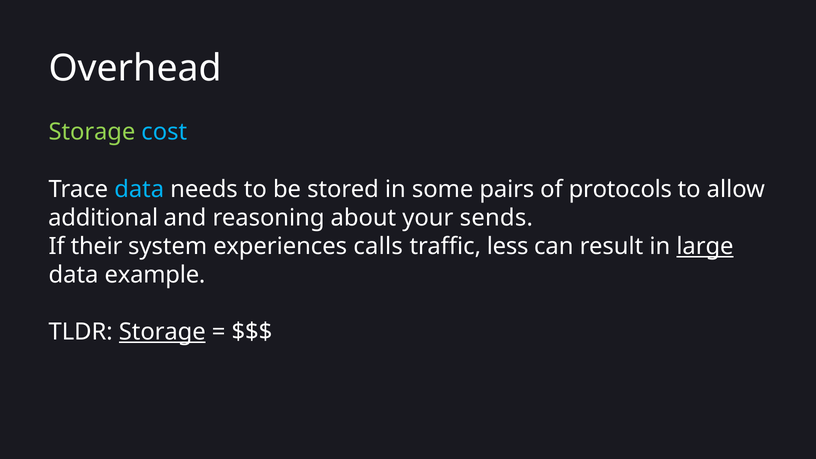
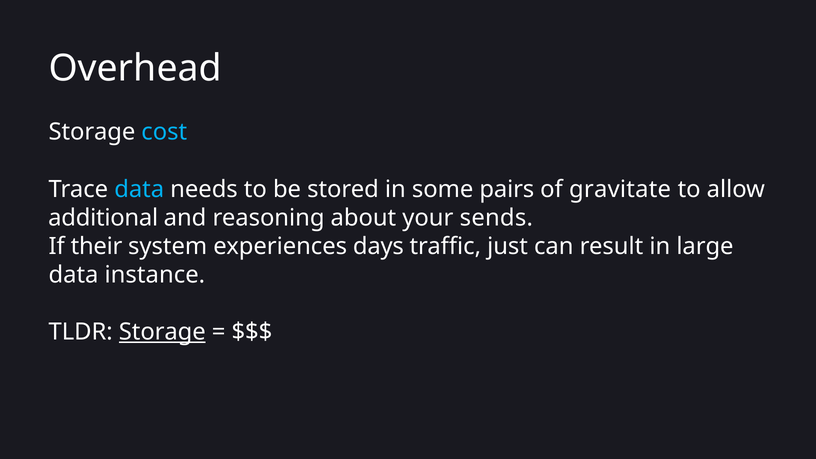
Storage at (92, 132) colour: light green -> white
protocols: protocols -> gravitate
calls: calls -> days
less: less -> just
large underline: present -> none
example: example -> instance
